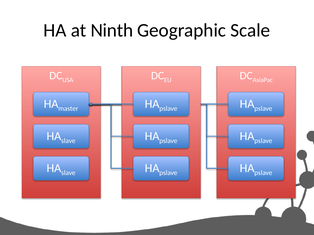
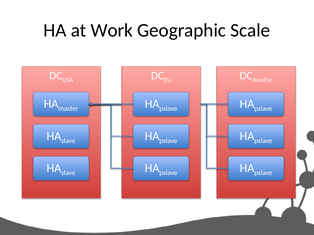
Ninth: Ninth -> Work
